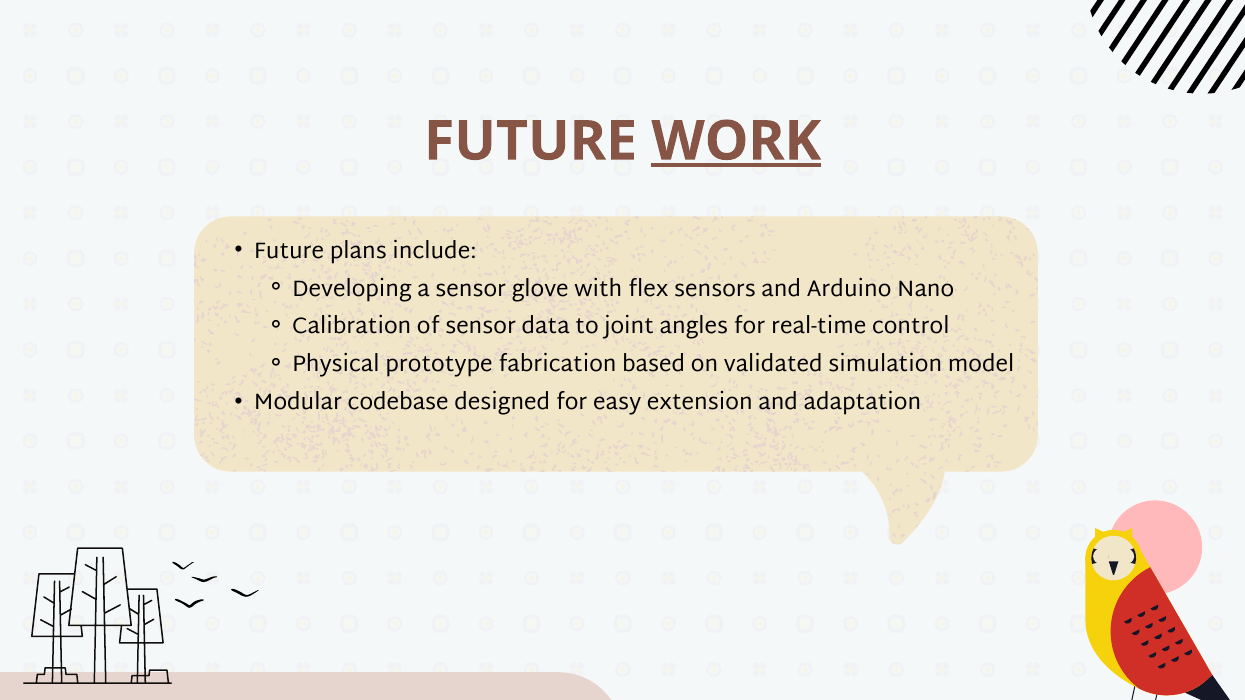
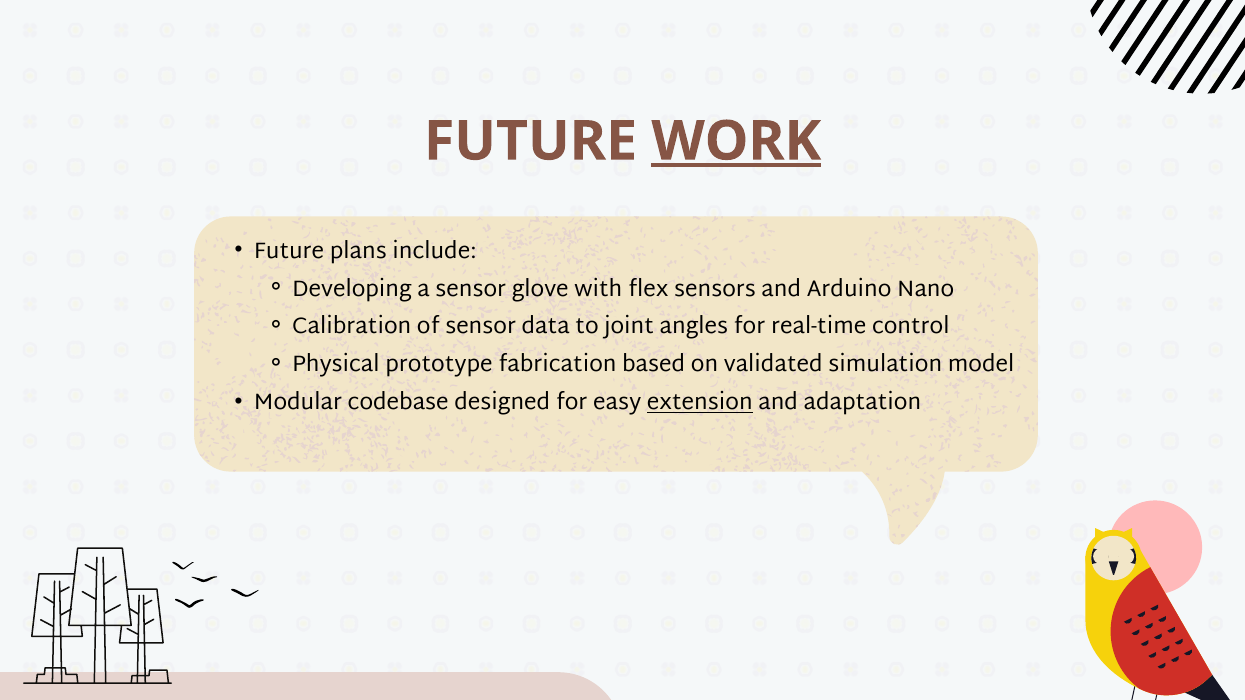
extension underline: none -> present
